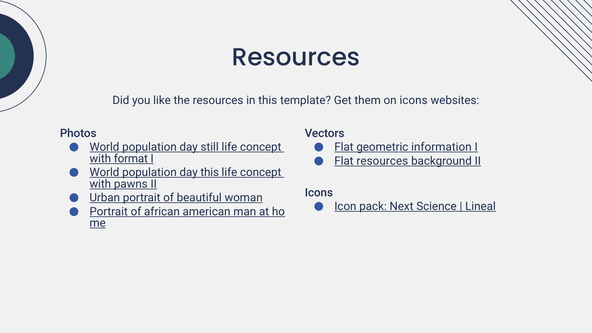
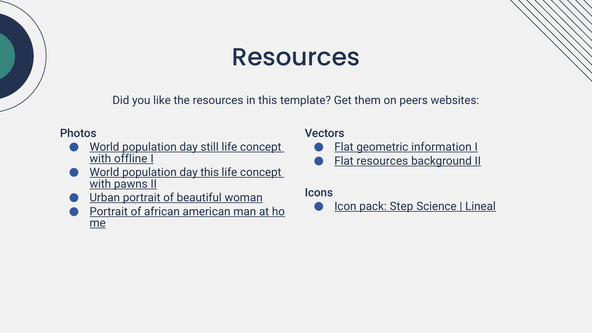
on icons: icons -> peers
format: format -> offline
Next: Next -> Step
